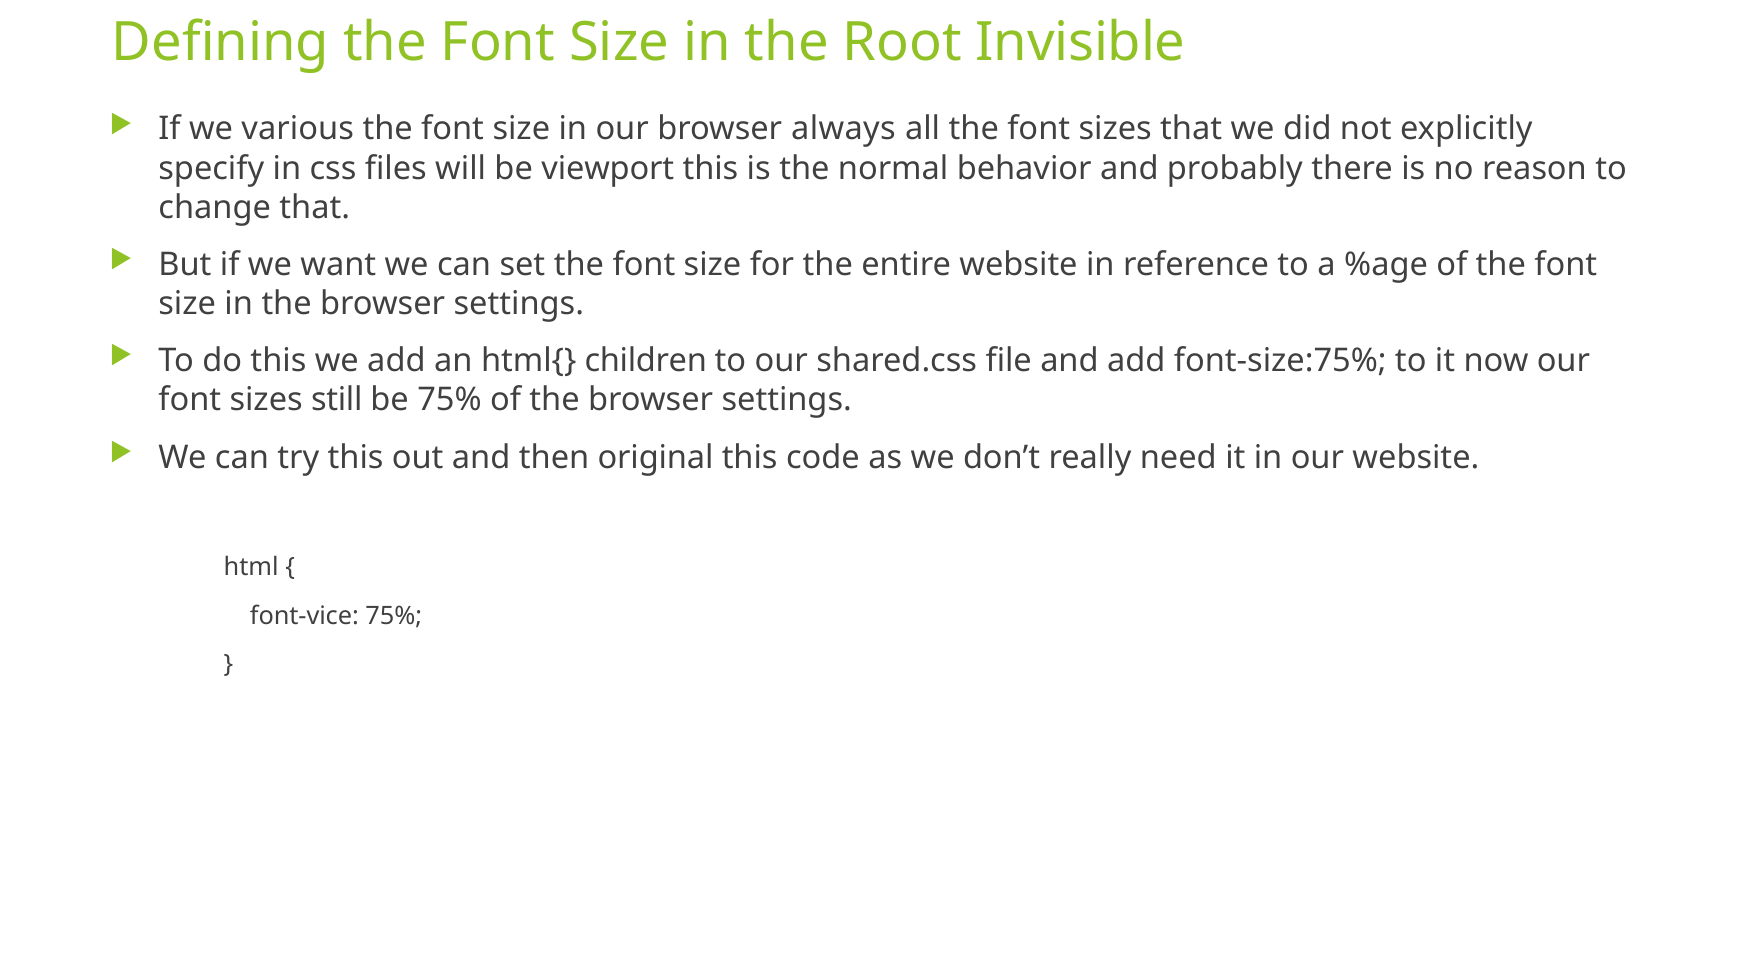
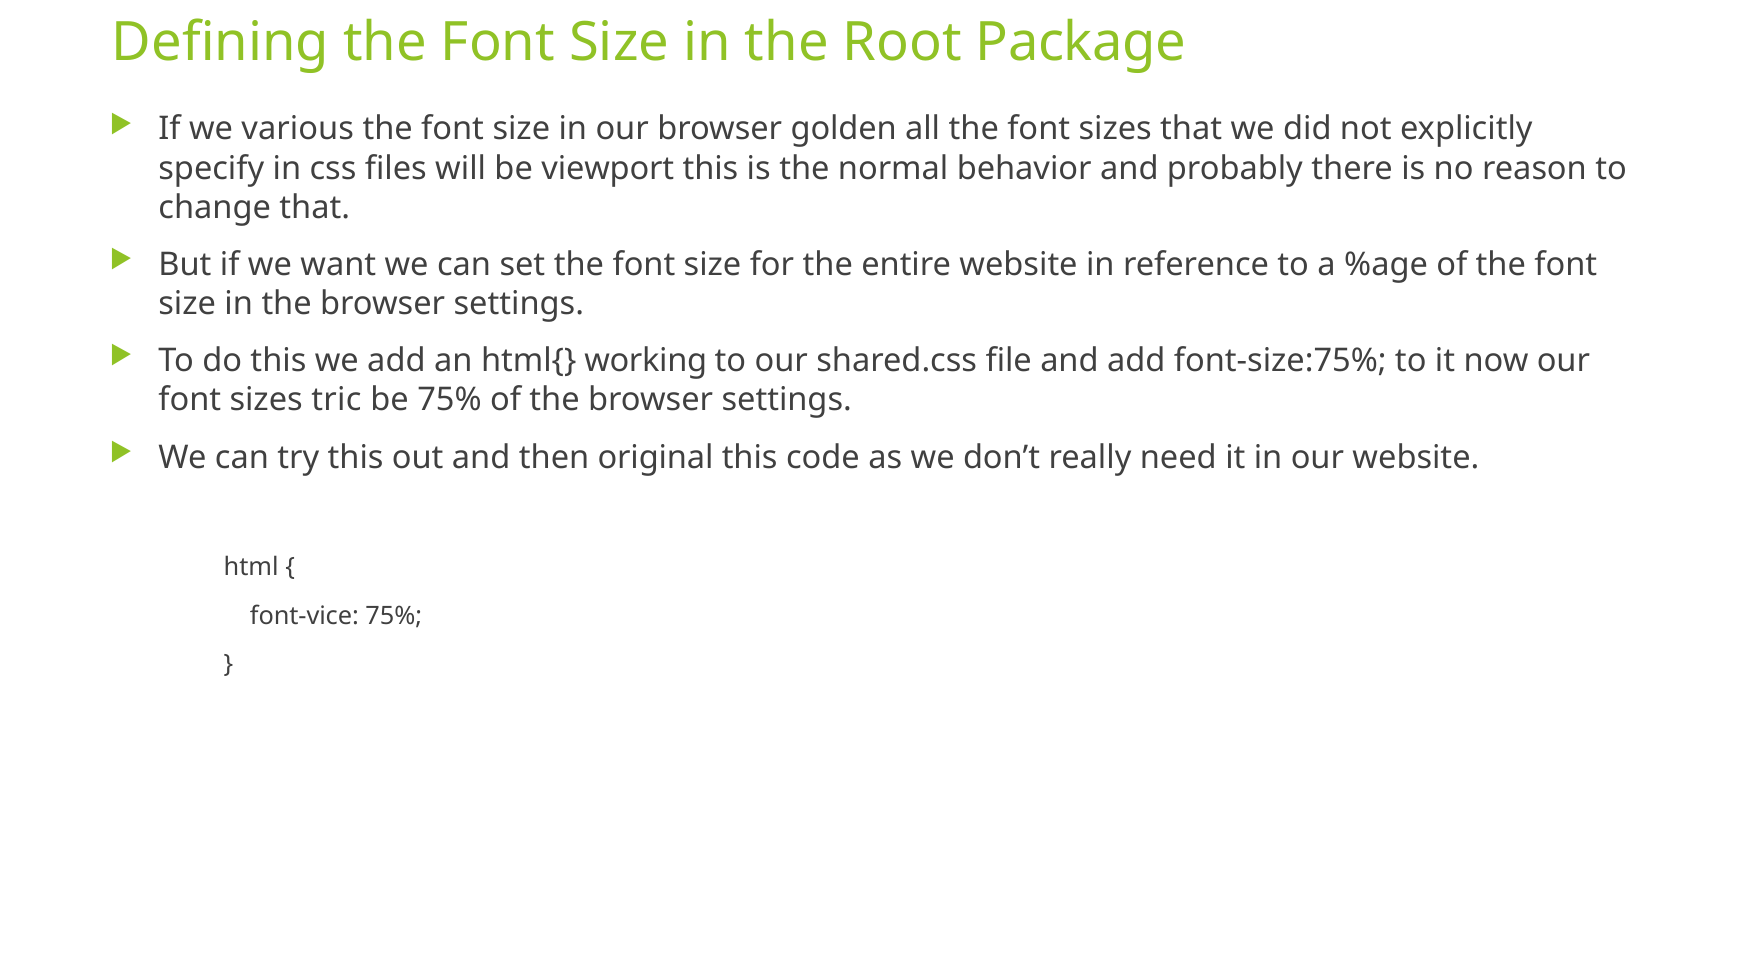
Invisible: Invisible -> Package
always: always -> golden
children: children -> working
still: still -> tric
